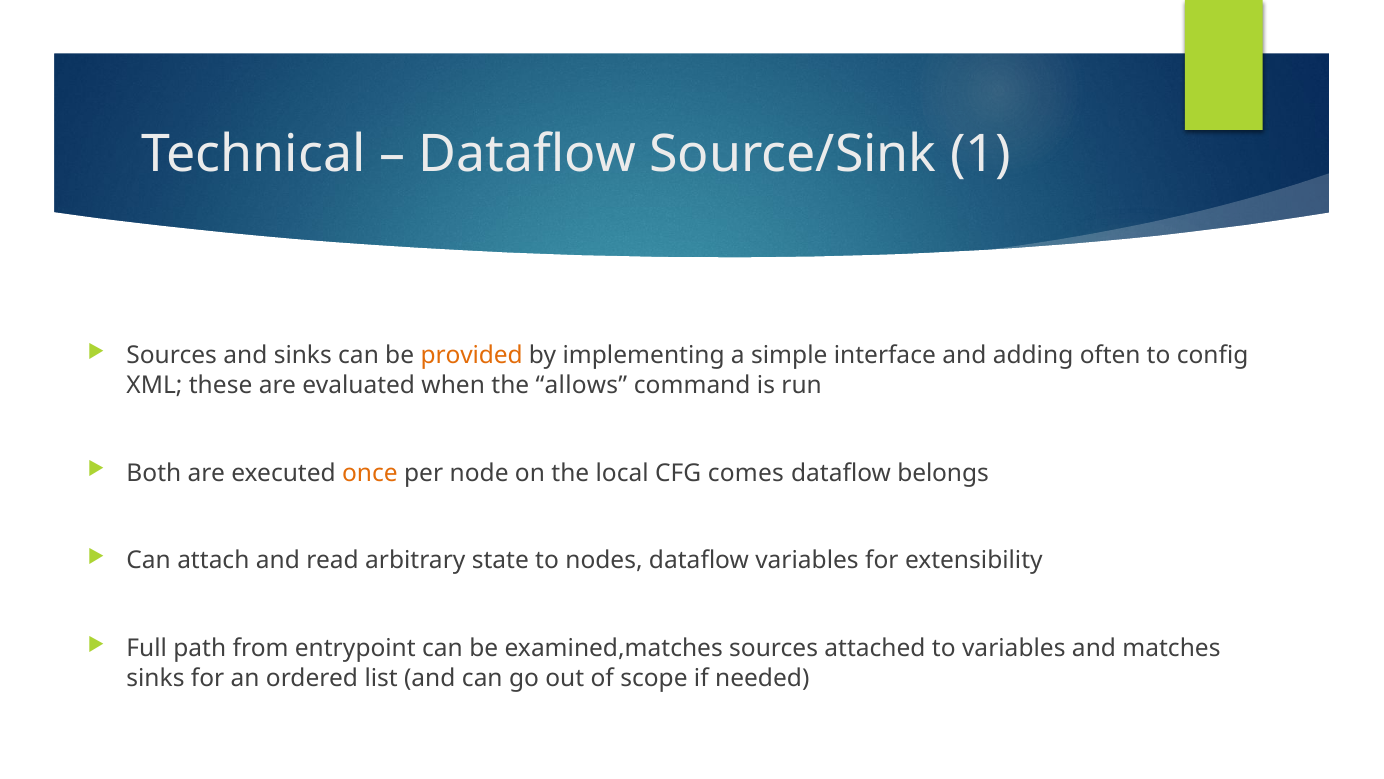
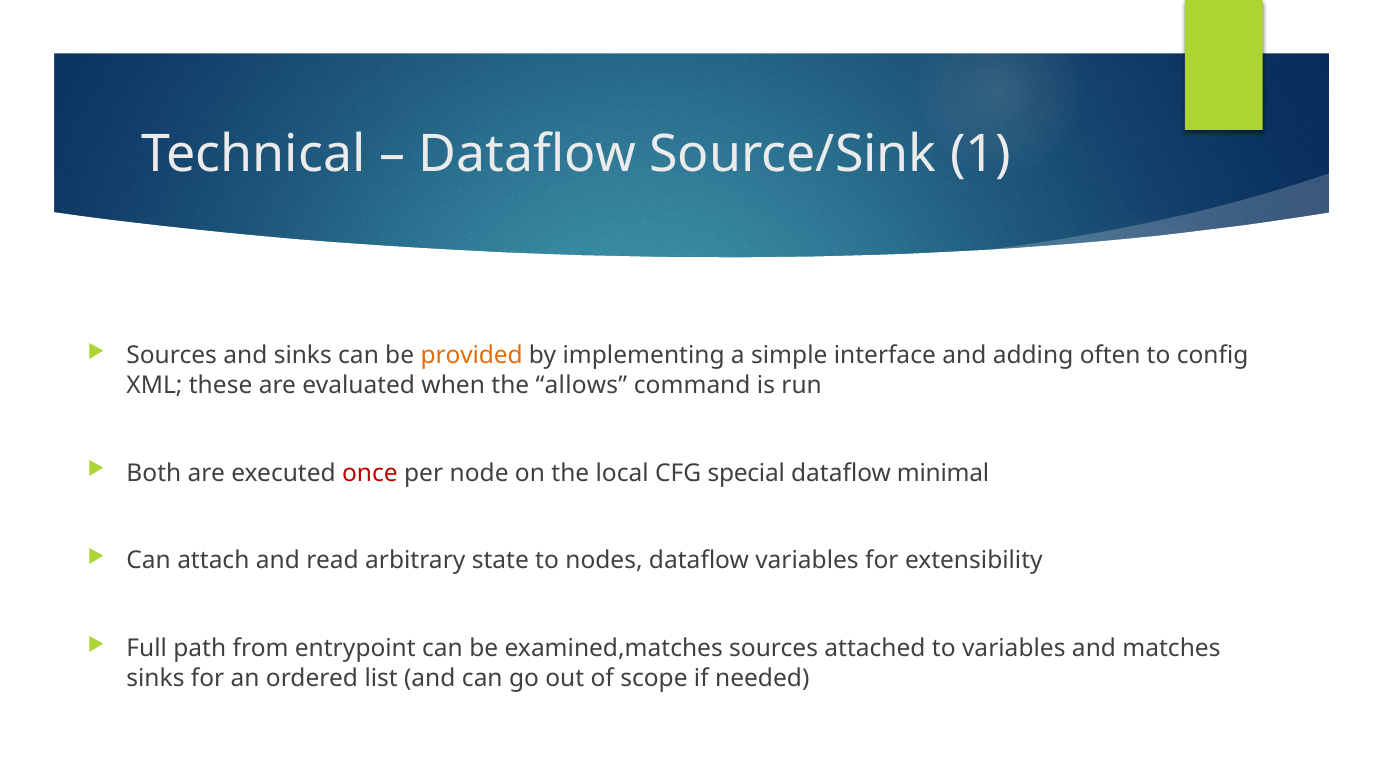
once colour: orange -> red
comes: comes -> special
belongs: belongs -> minimal
